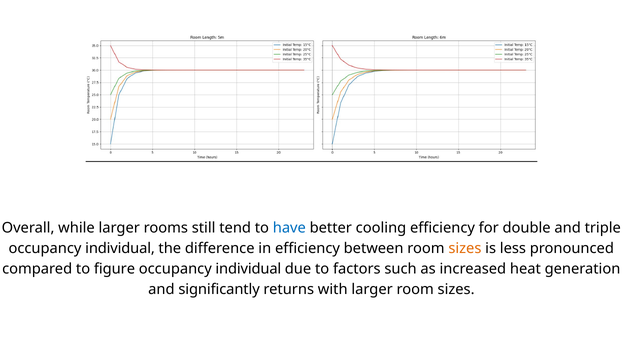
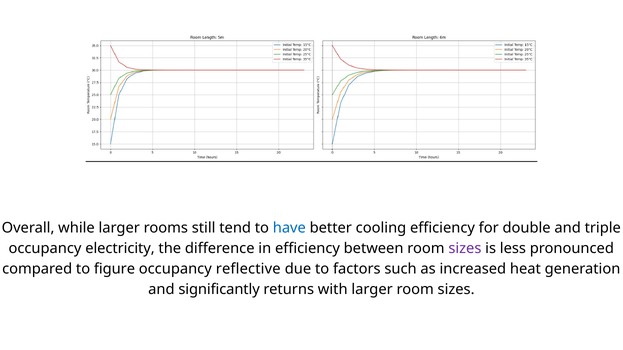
individual at (120, 249): individual -> electricity
sizes at (465, 249) colour: orange -> purple
individual at (248, 269): individual -> reflective
